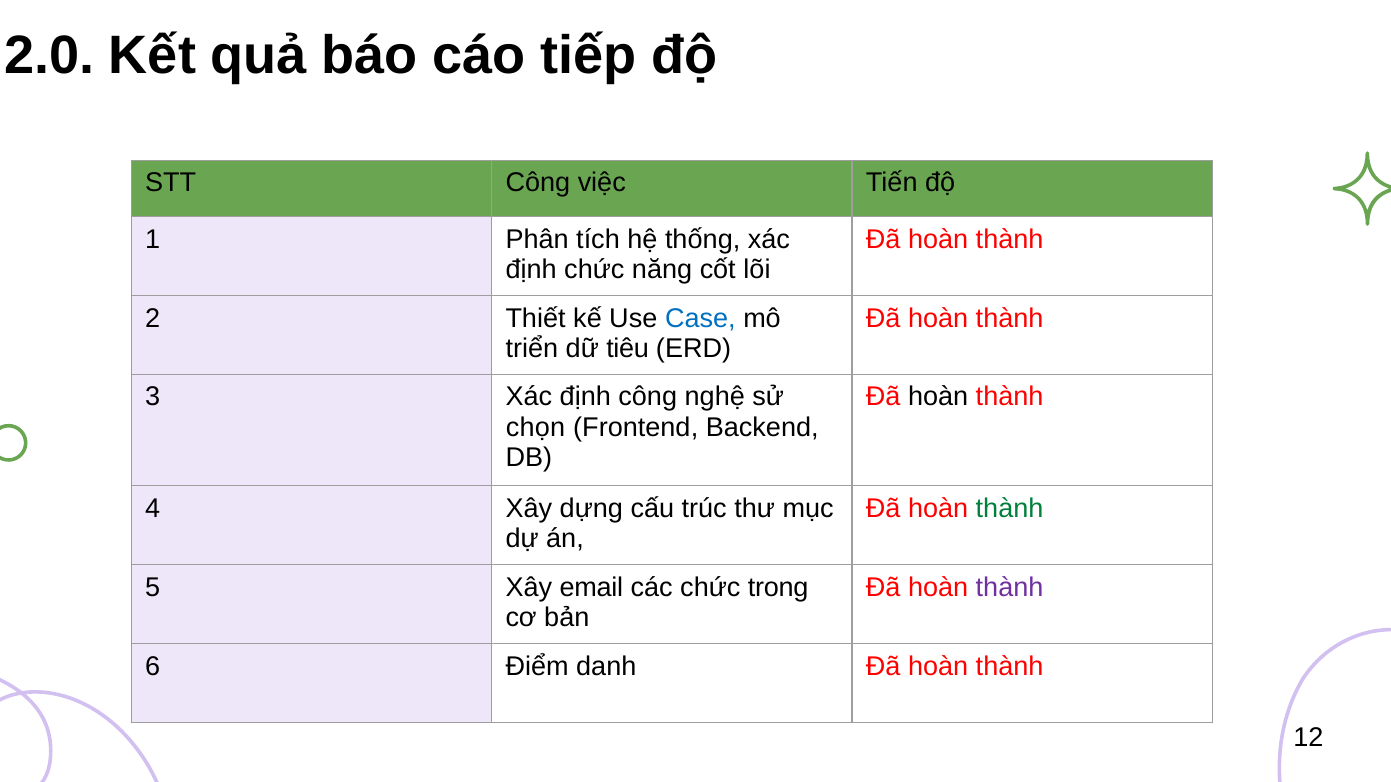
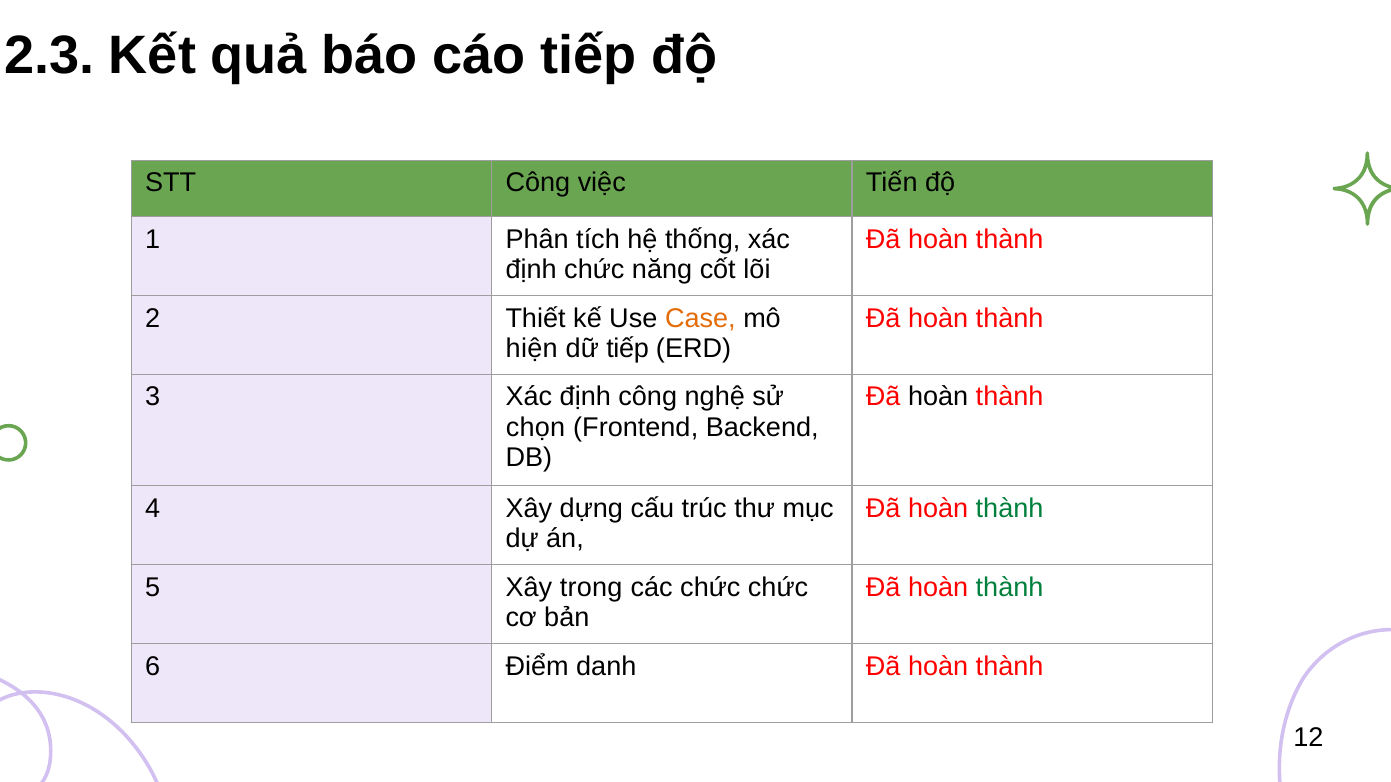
2.0: 2.0 -> 2.3
Case colour: blue -> orange
triển: triển -> hiện
dữ tiêu: tiêu -> tiếp
email: email -> trong
chức trong: trong -> chức
thành at (1010, 588) colour: purple -> green
